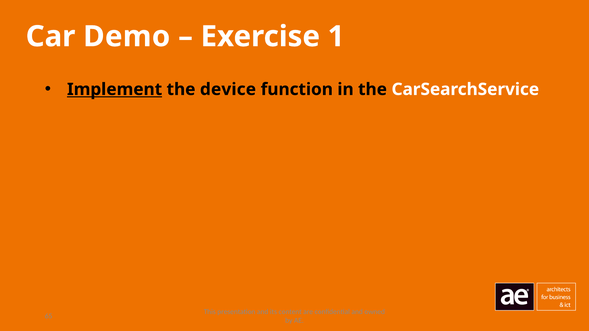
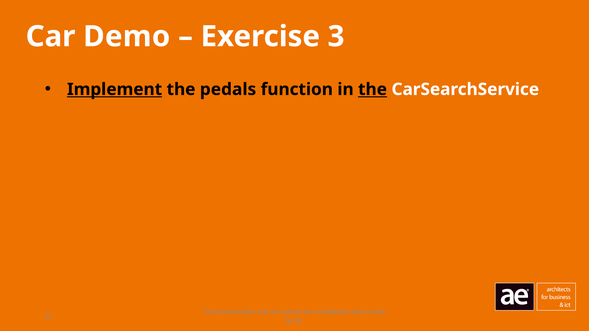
1: 1 -> 3
device: device -> pedals
the at (373, 89) underline: none -> present
